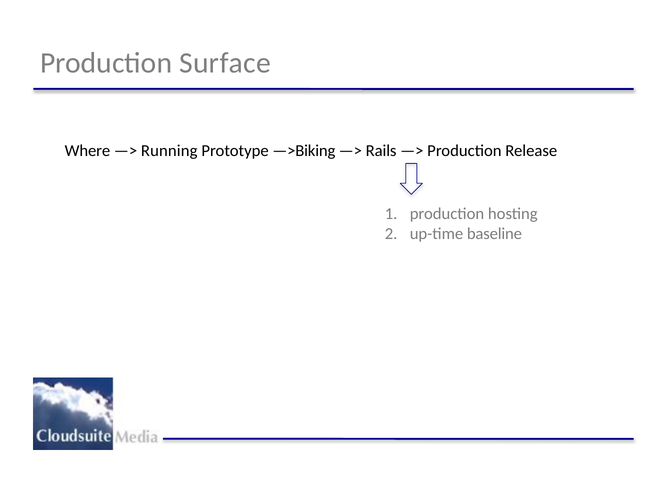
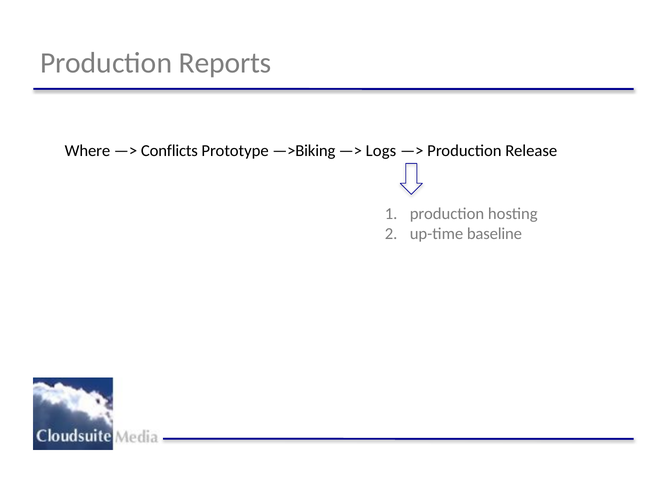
Surface: Surface -> Reports
Running: Running -> Conflicts
Rails: Rails -> Logs
